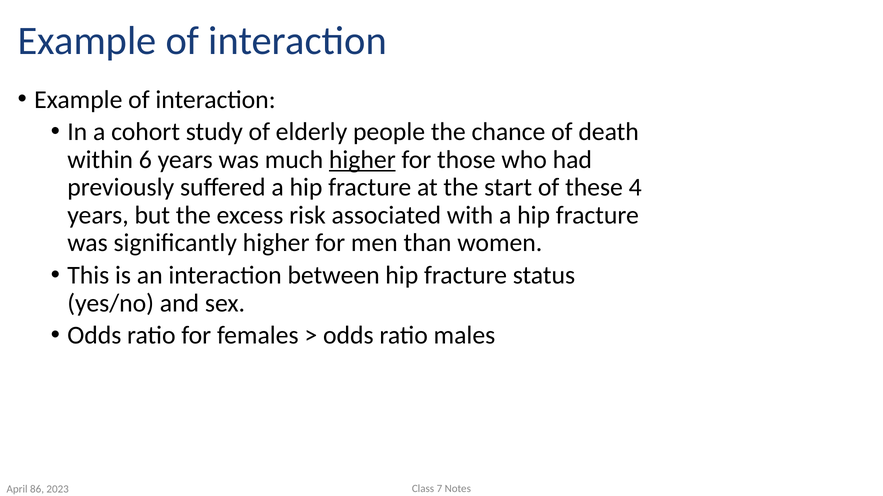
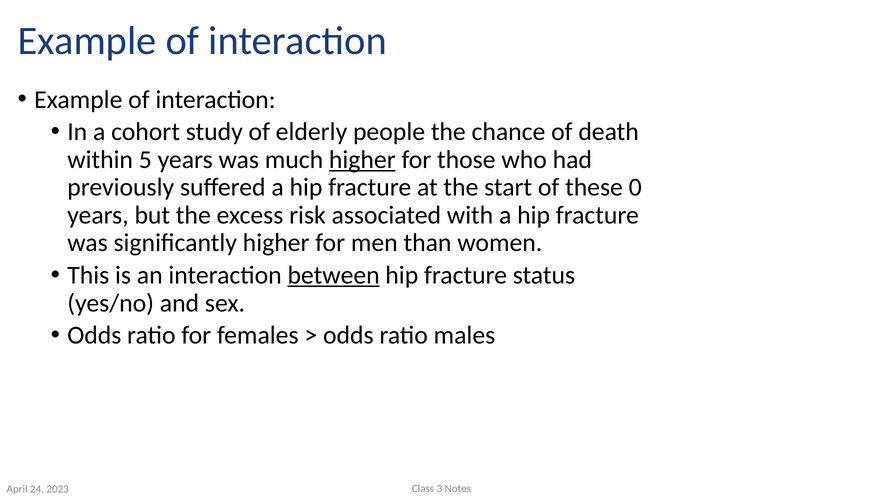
6: 6 -> 5
4: 4 -> 0
between underline: none -> present
7: 7 -> 3
86: 86 -> 24
